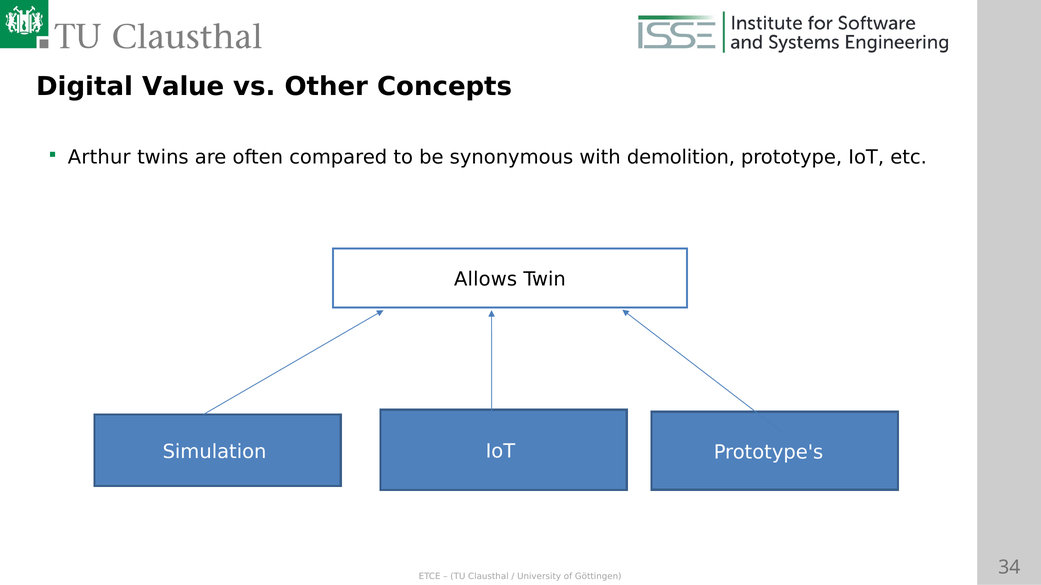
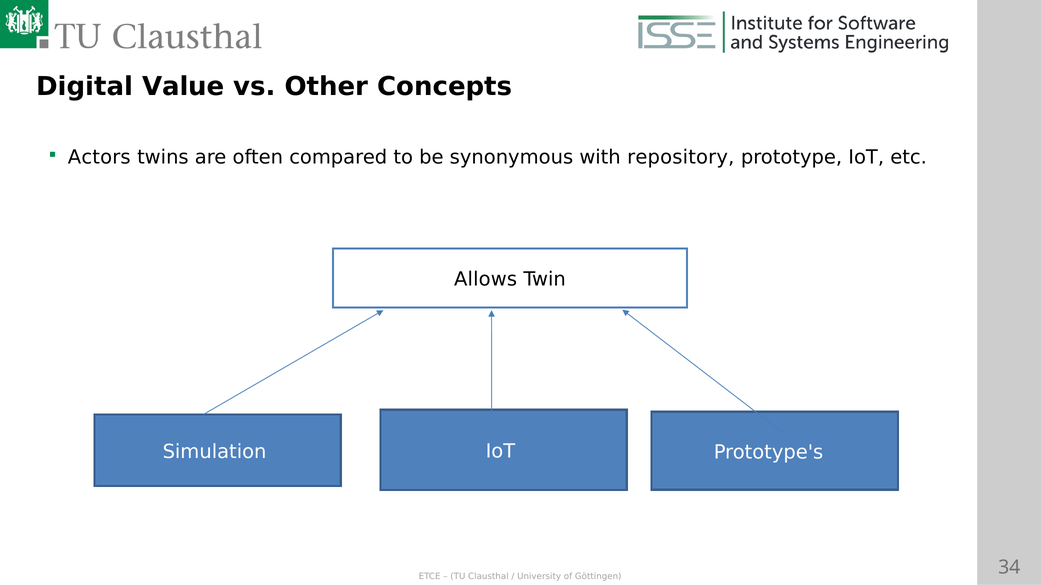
Arthur: Arthur -> Actors
demolition: demolition -> repository
